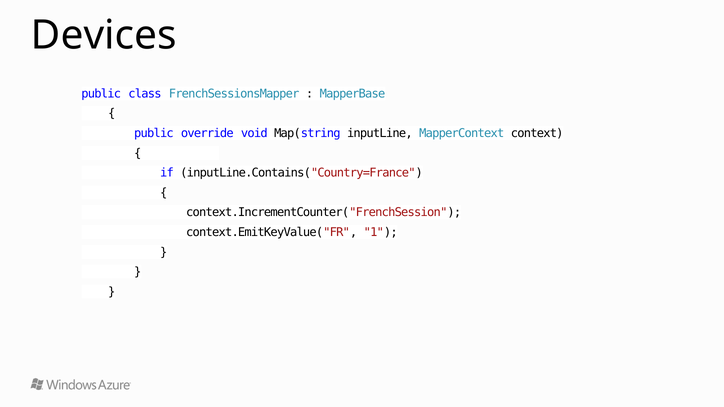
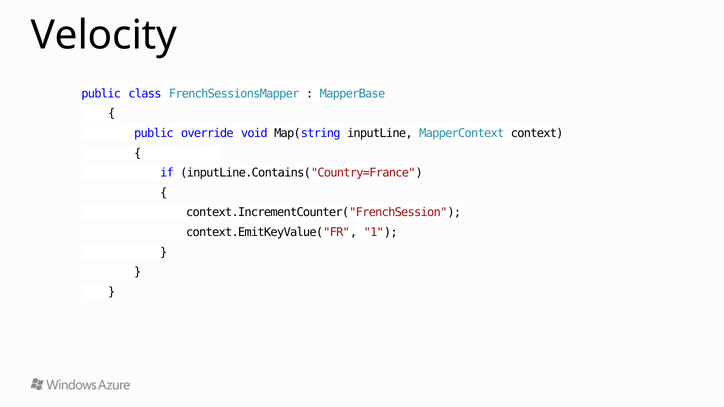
Devices: Devices -> Velocity
